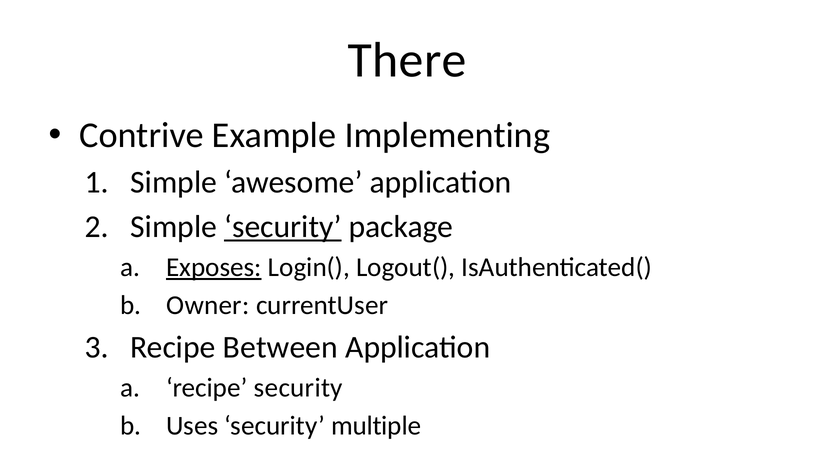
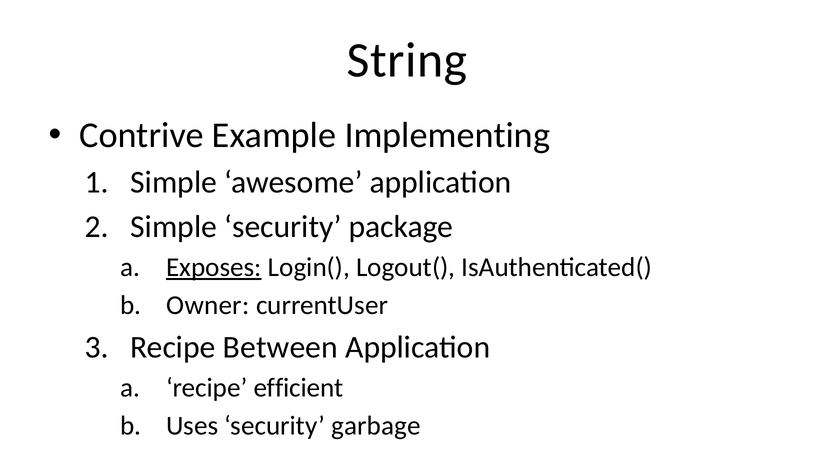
There: There -> String
security at (283, 227) underline: present -> none
recipe security: security -> efficient
multiple: multiple -> garbage
